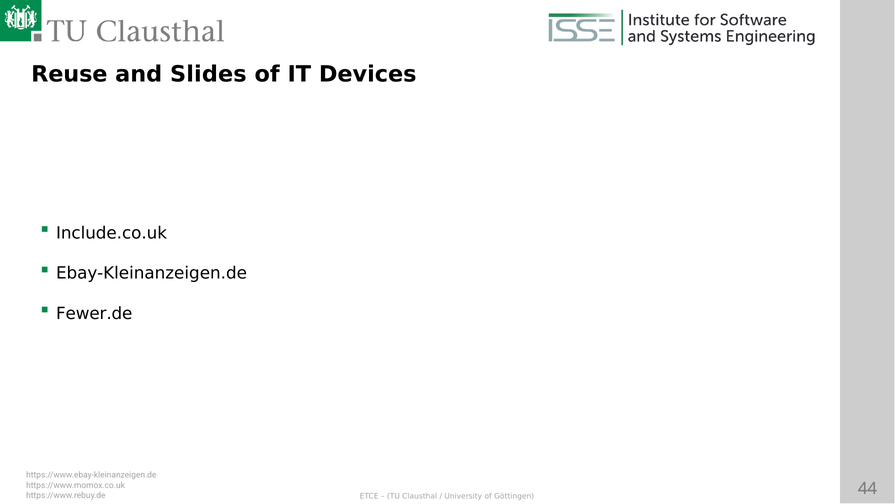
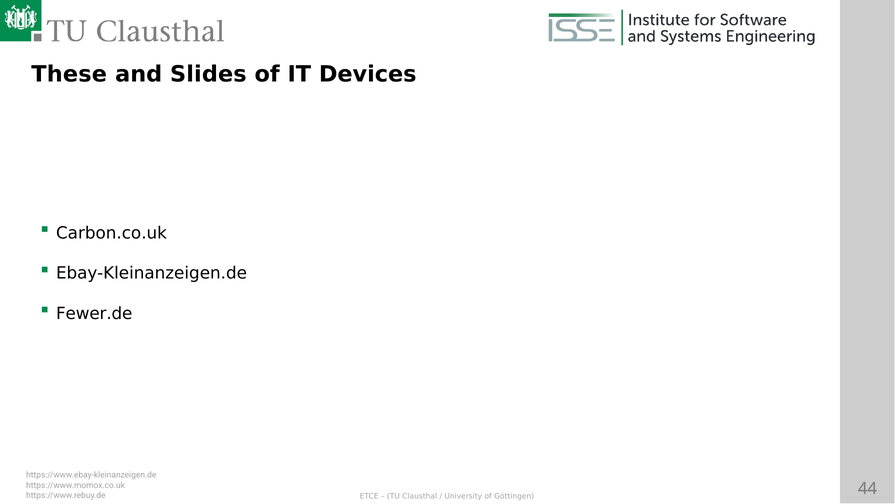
Reuse: Reuse -> These
Include.co.uk: Include.co.uk -> Carbon.co.uk
